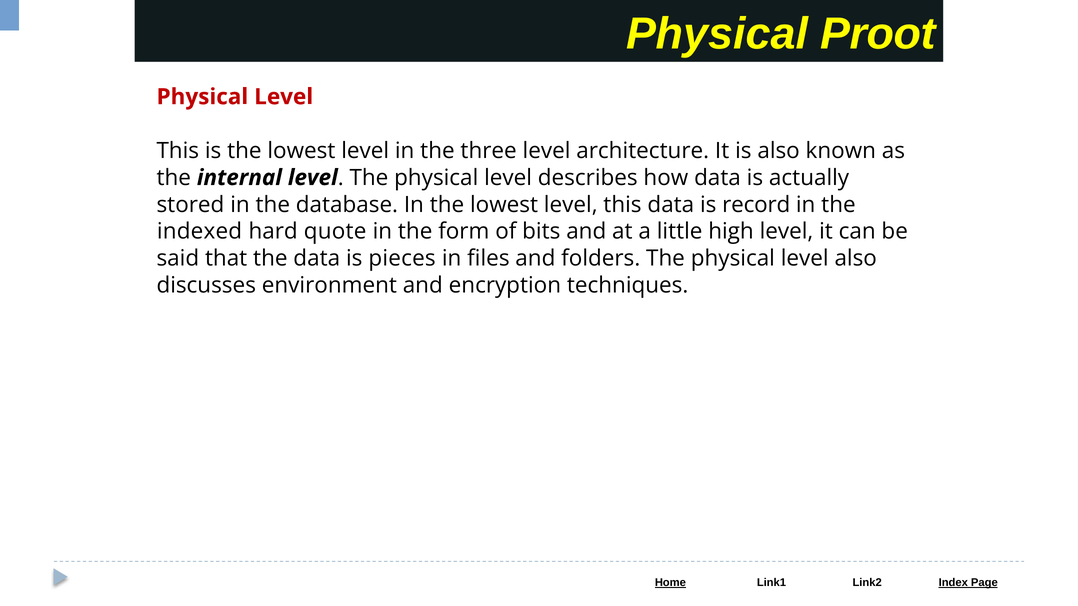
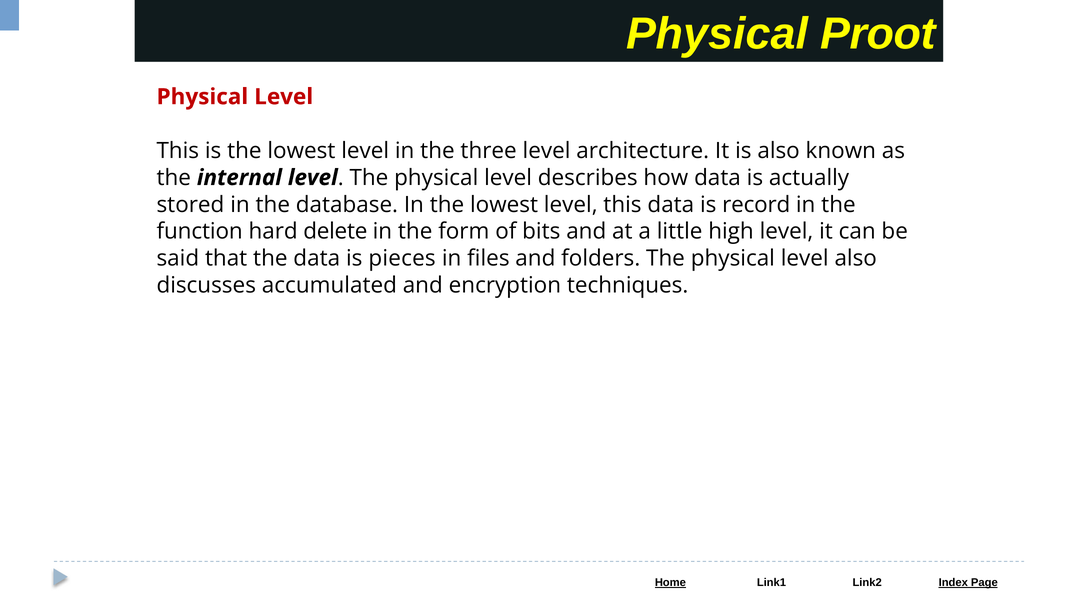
indexed: indexed -> function
quote: quote -> delete
environment: environment -> accumulated
